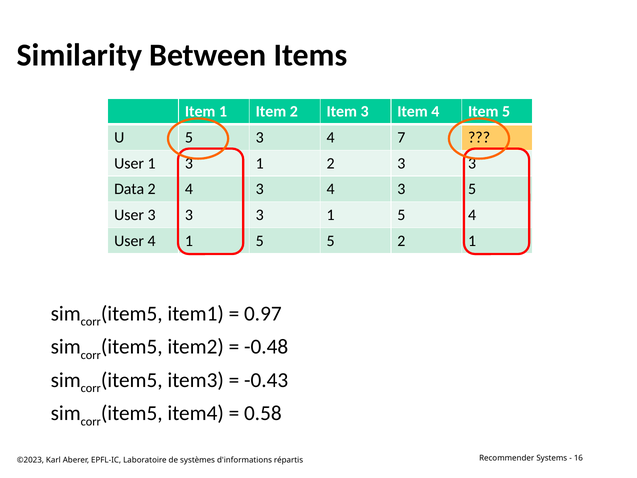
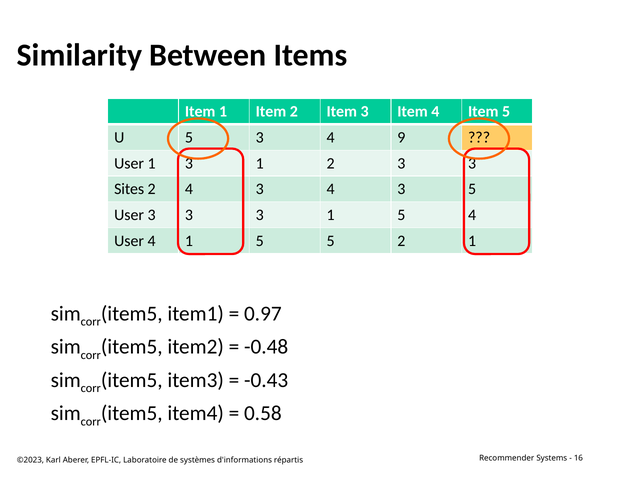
7: 7 -> 9
Data: Data -> Sites
